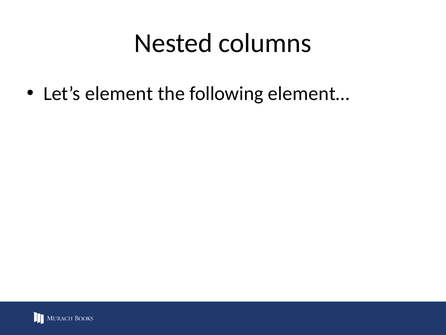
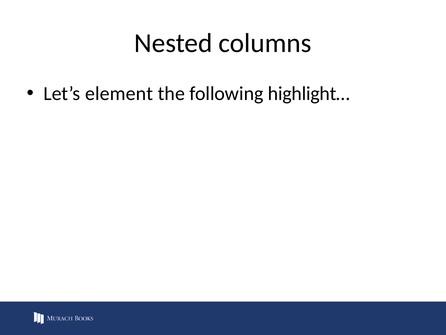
element…: element… -> highlight…
